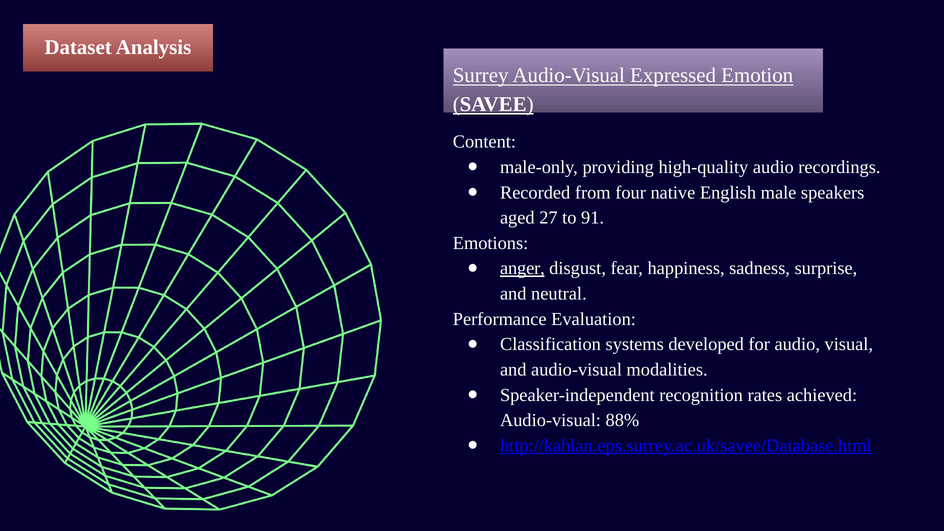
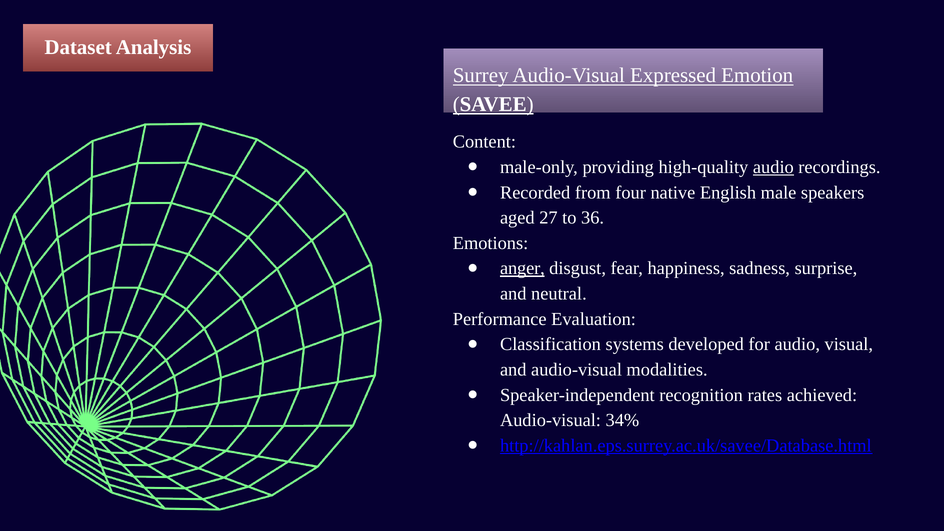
audio at (773, 167) underline: none -> present
91: 91 -> 36
88%: 88% -> 34%
